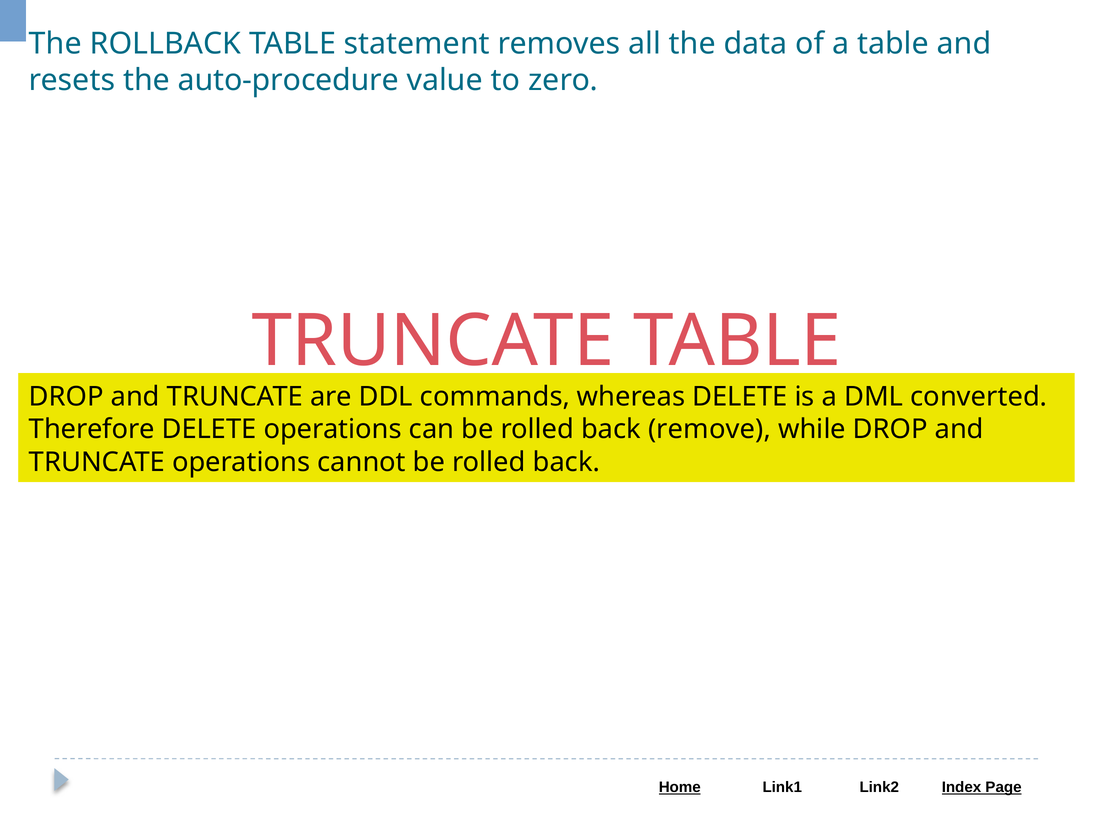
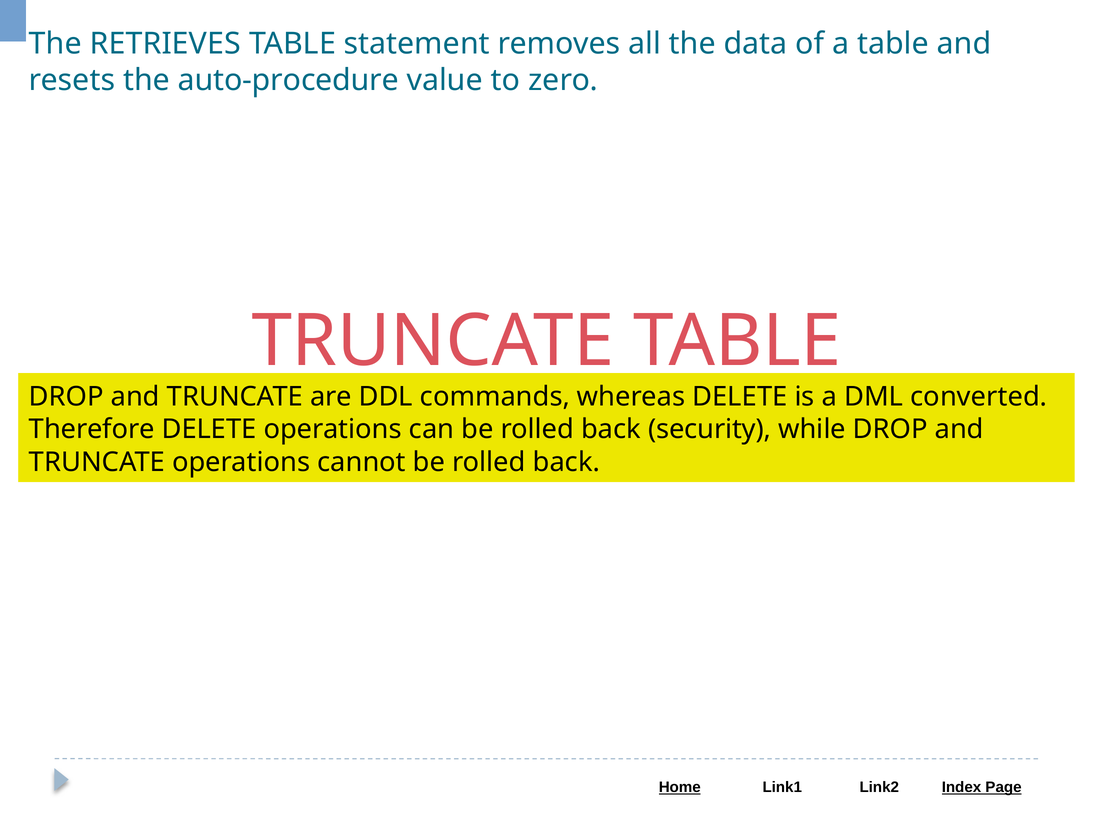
ROLLBACK: ROLLBACK -> RETRIEVES
remove: remove -> security
